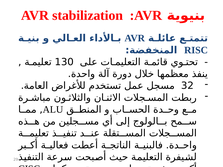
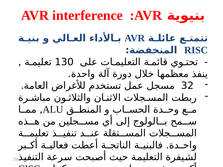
stabilization: stabilization -> interference
